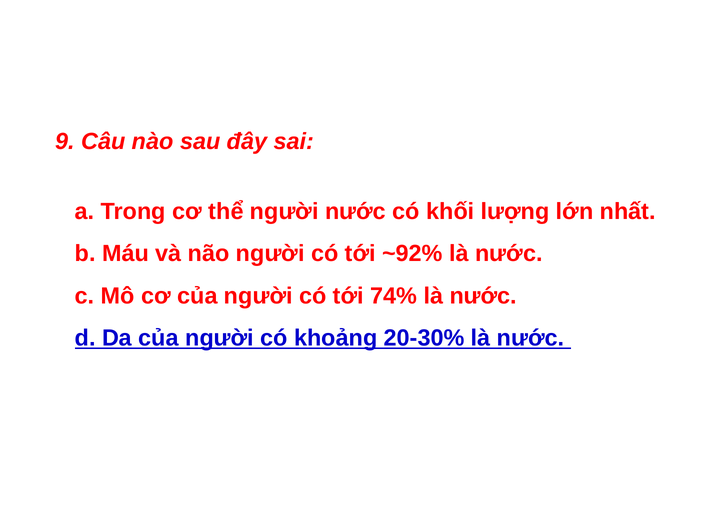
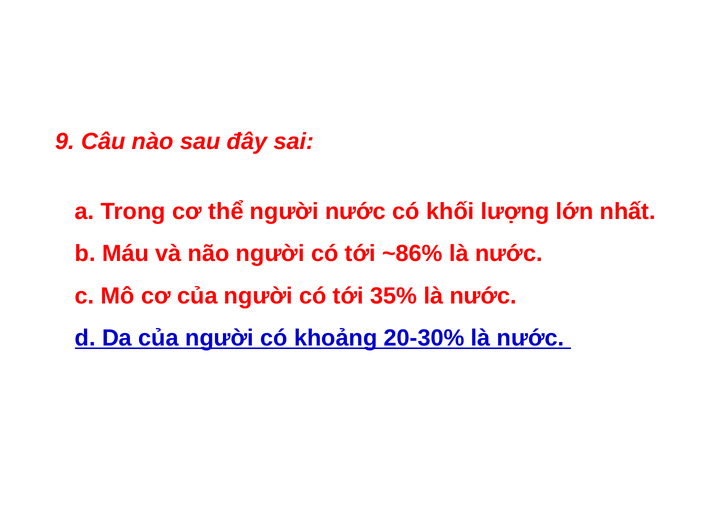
~92%: ~92% -> ~86%
74%: 74% -> 35%
